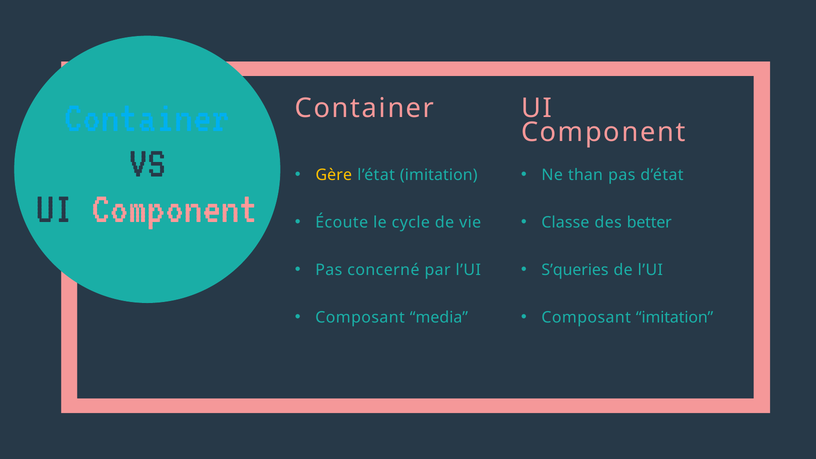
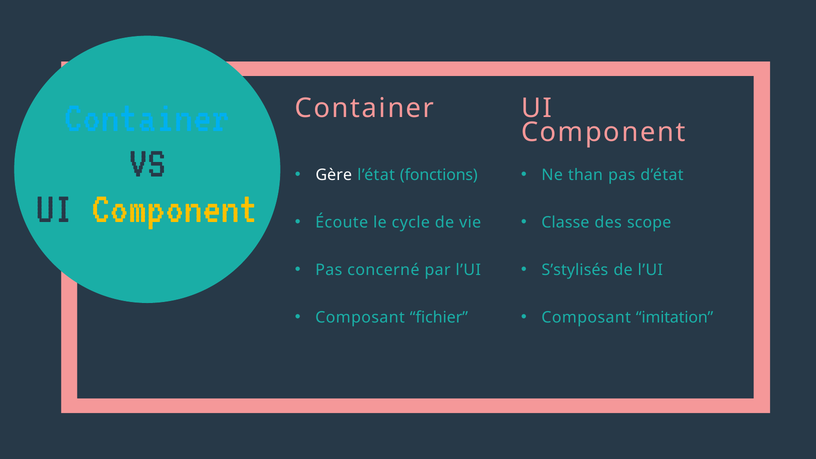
Gère colour: yellow -> white
l’état imitation: imitation -> fonctions
Component at (175, 207) colour: pink -> yellow
better: better -> scope
S’queries: S’queries -> S’stylisés
media: media -> fichier
